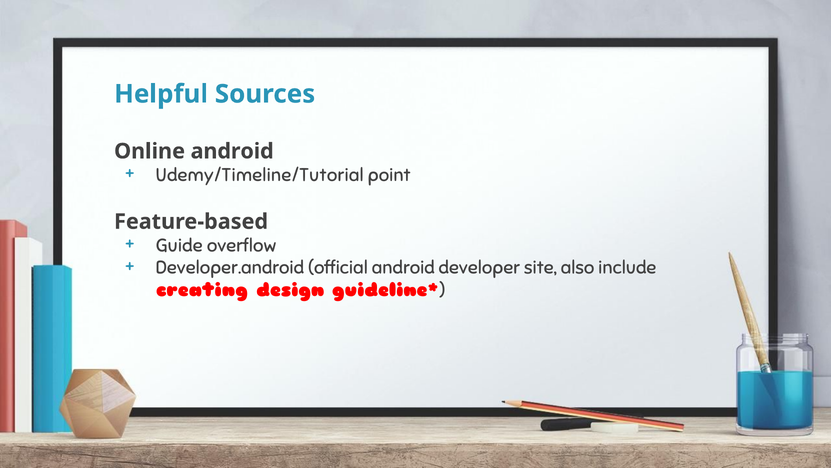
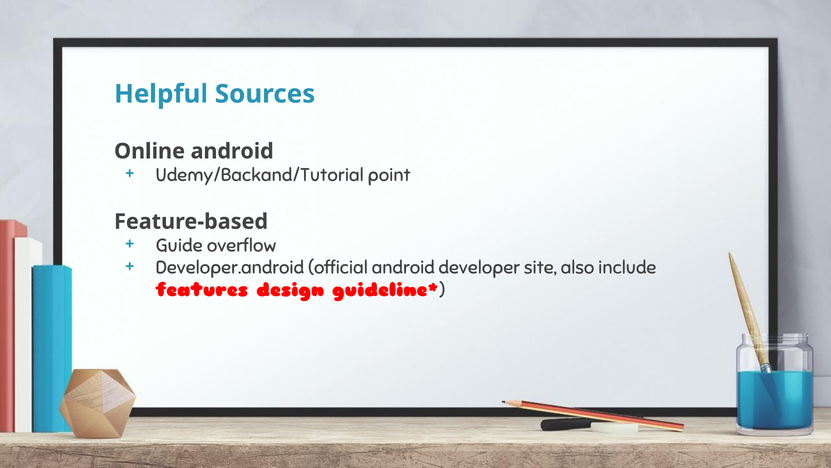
Udemy/Timeline/Tutorial: Udemy/Timeline/Tutorial -> Udemy/Backand/Tutorial
creating: creating -> features
